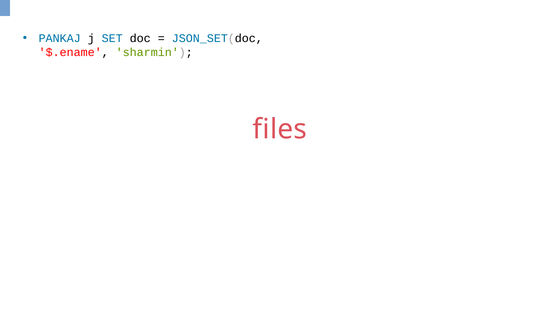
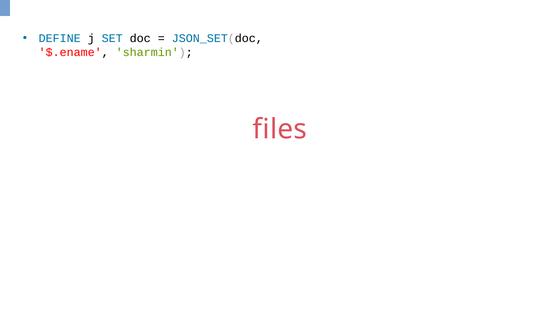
PANKAJ: PANKAJ -> DEFINE
